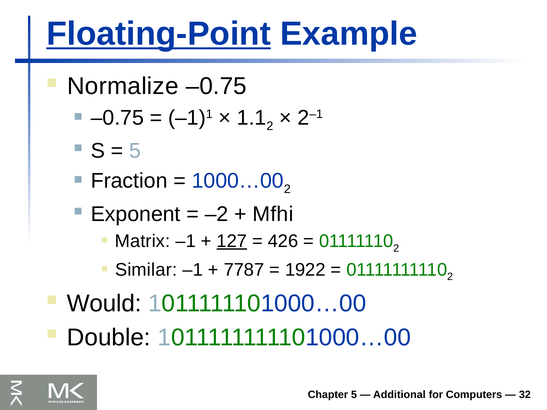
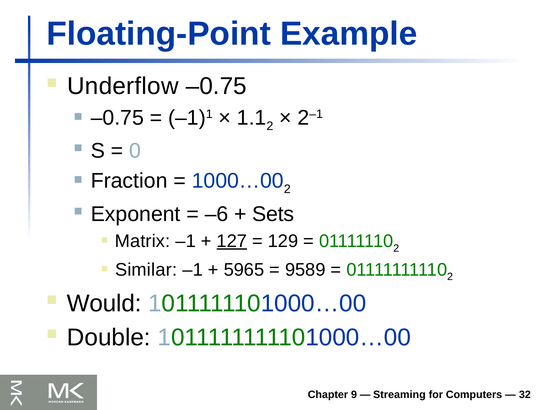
Floating-Point underline: present -> none
Normalize: Normalize -> Underflow
5 at (135, 151): 5 -> 0
–2: –2 -> –6
Mfhi: Mfhi -> Sets
426: 426 -> 129
7787: 7787 -> 5965
1922: 1922 -> 9589
Chapter 5: 5 -> 9
Additional: Additional -> Streaming
